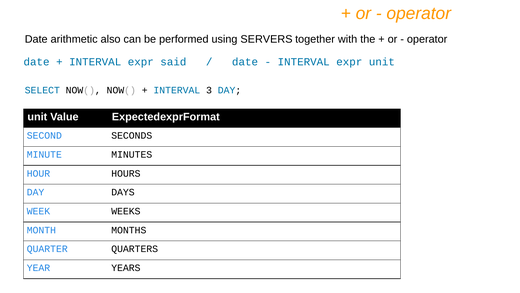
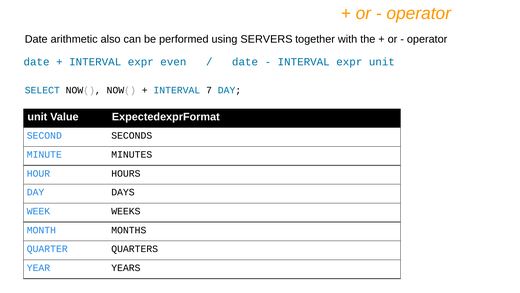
said: said -> even
3: 3 -> 7
